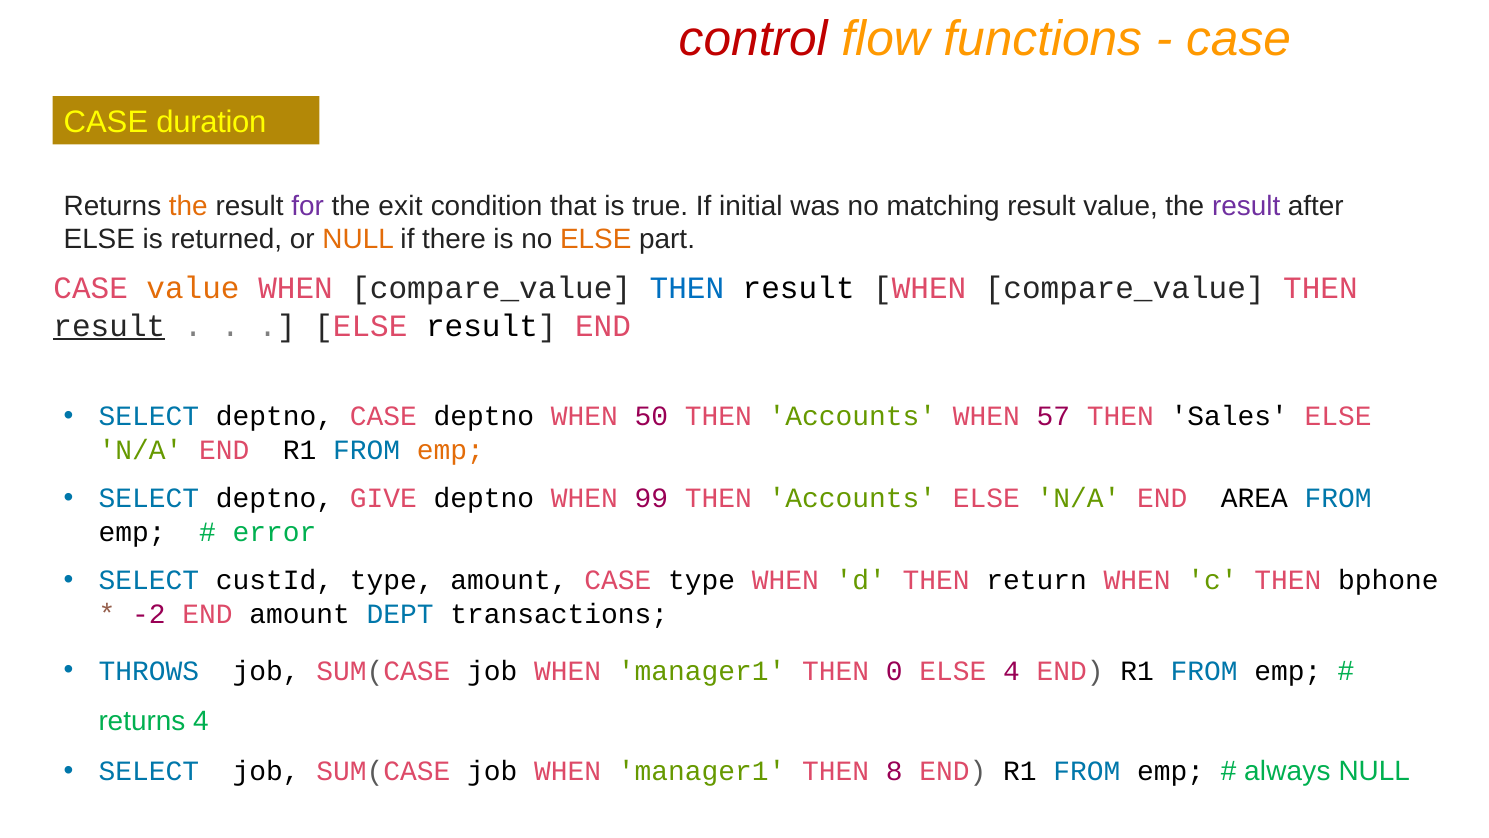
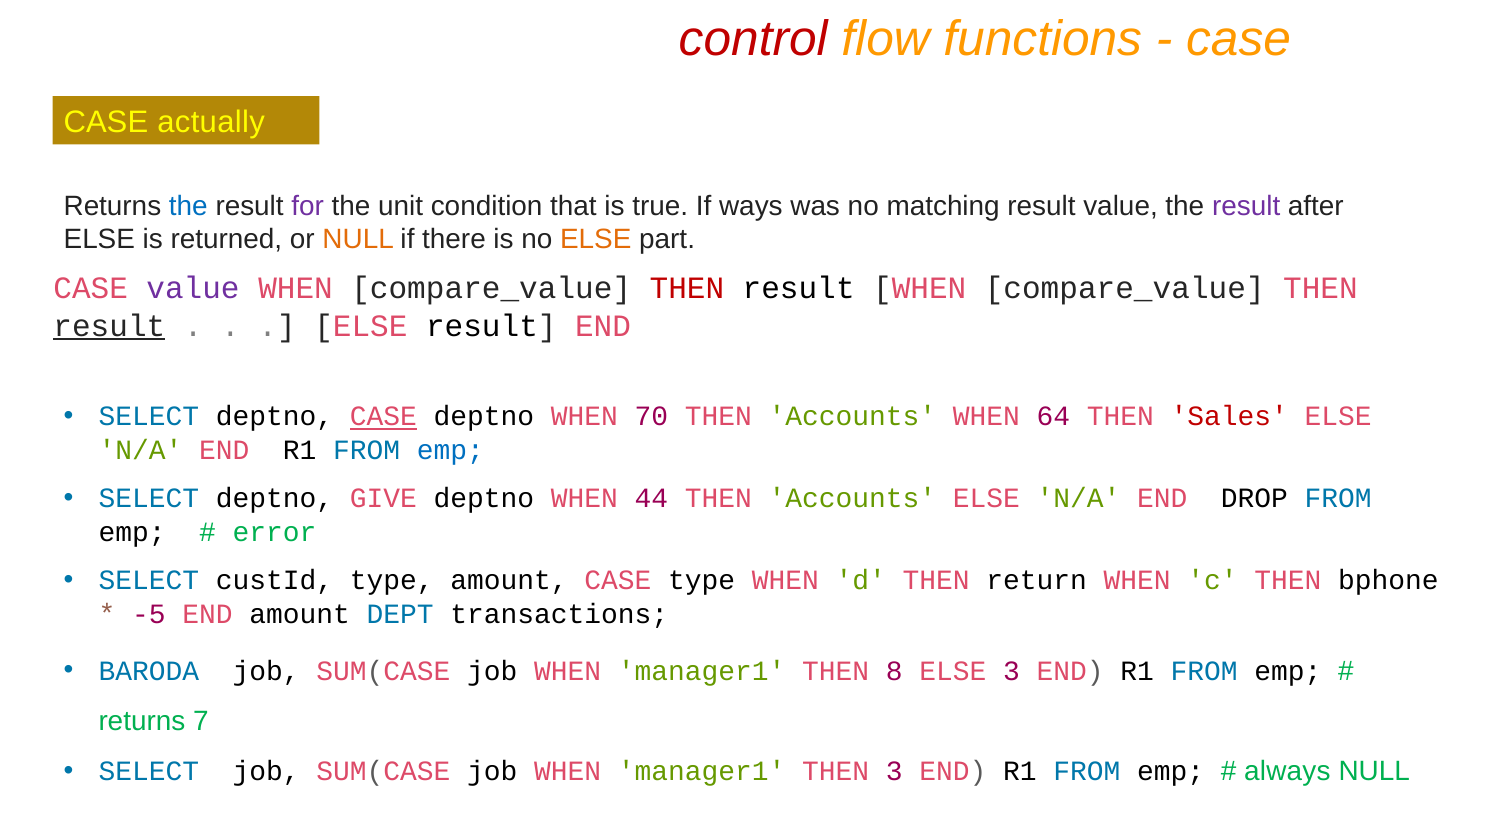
duration: duration -> actually
the at (188, 206) colour: orange -> blue
exit: exit -> unit
initial: initial -> ways
value at (193, 289) colour: orange -> purple
THEN at (687, 289) colour: blue -> red
CASE at (383, 417) underline: none -> present
50: 50 -> 70
57: 57 -> 64
Sales colour: black -> red
emp at (450, 450) colour: orange -> blue
99: 99 -> 44
AREA: AREA -> DROP
-2: -2 -> -5
THROWS: THROWS -> BARODA
0: 0 -> 8
ELSE 4: 4 -> 3
returns 4: 4 -> 7
THEN 8: 8 -> 3
